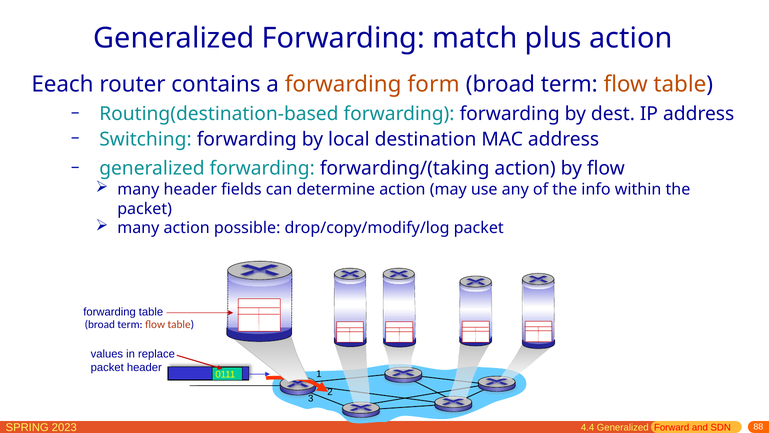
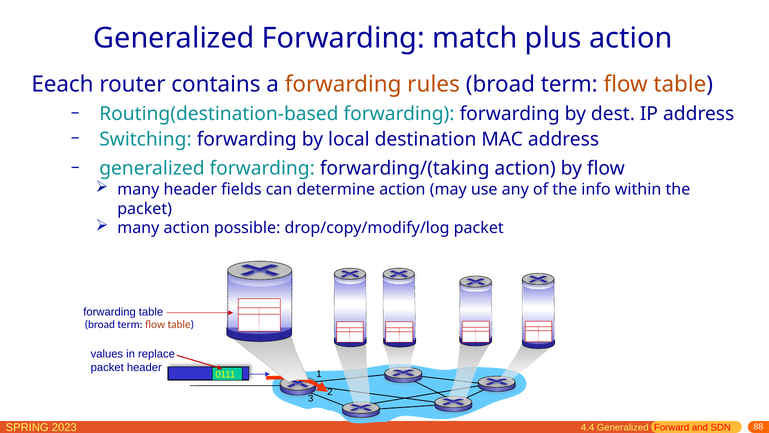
form: form -> rules
